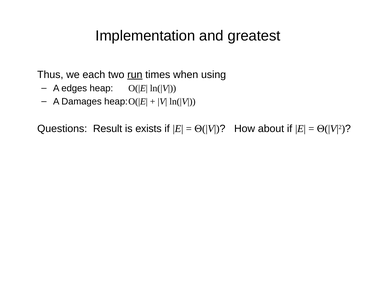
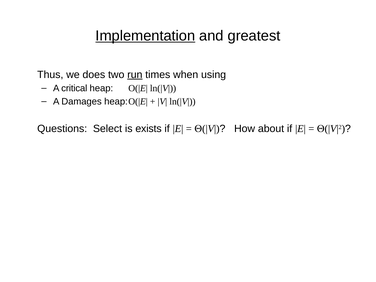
Implementation underline: none -> present
each: each -> does
edges: edges -> critical
Result: Result -> Select
